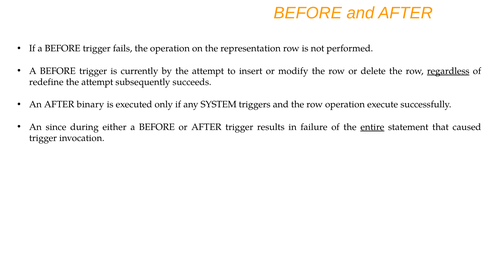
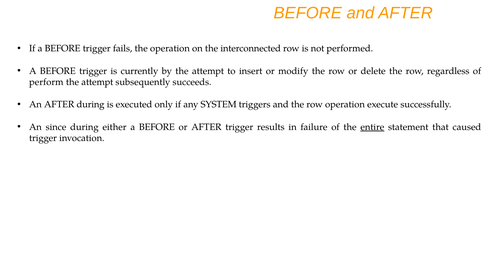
representation: representation -> interconnected
regardless underline: present -> none
redefine: redefine -> perform
AFTER binary: binary -> during
